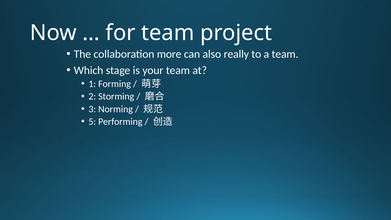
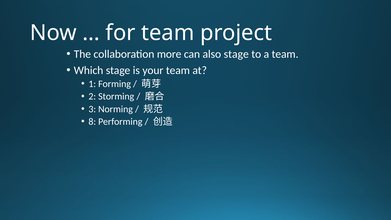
also really: really -> stage
5: 5 -> 8
